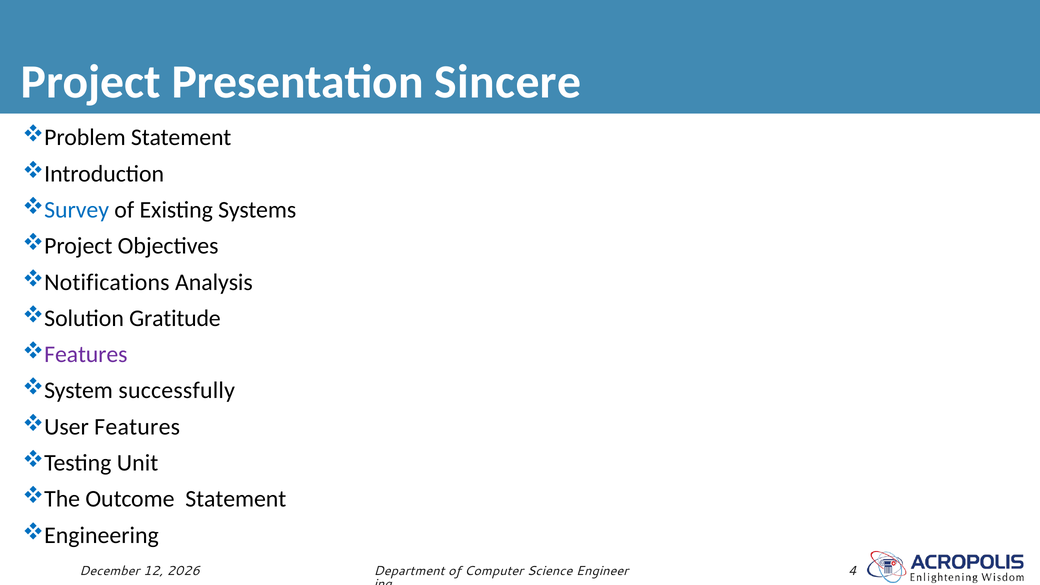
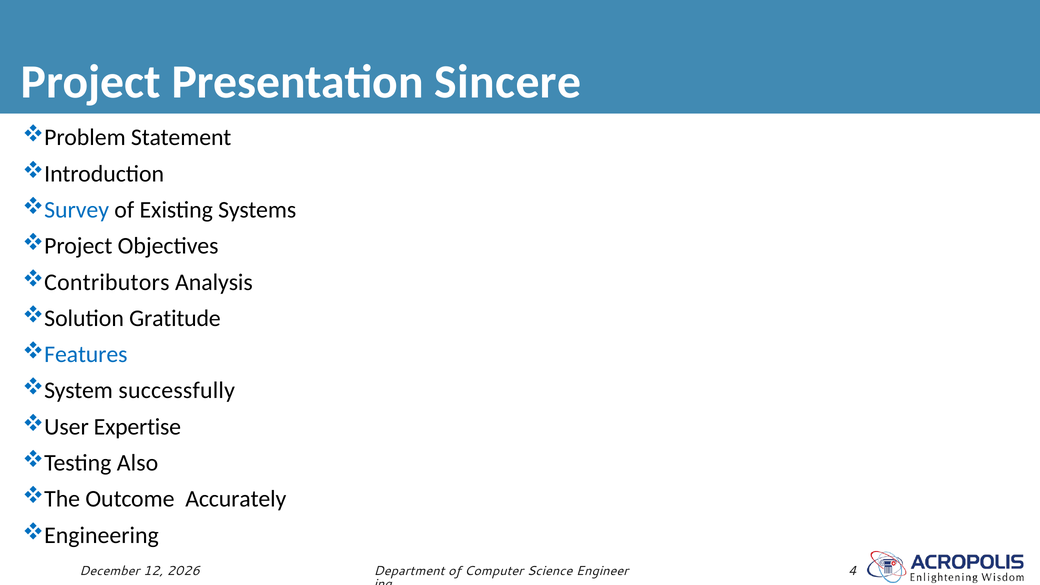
Notifications: Notifications -> Contributors
Features at (86, 354) colour: purple -> blue
User Features: Features -> Expertise
Unit: Unit -> Also
Outcome Statement: Statement -> Accurately
